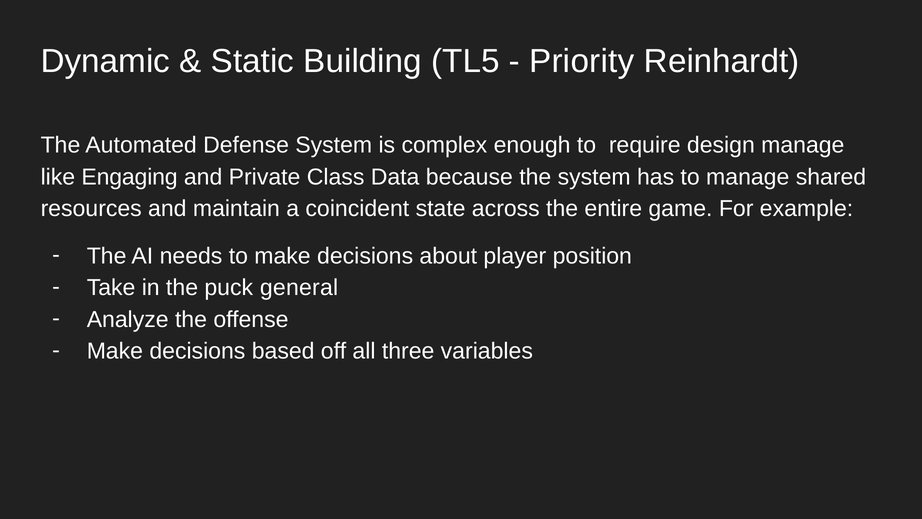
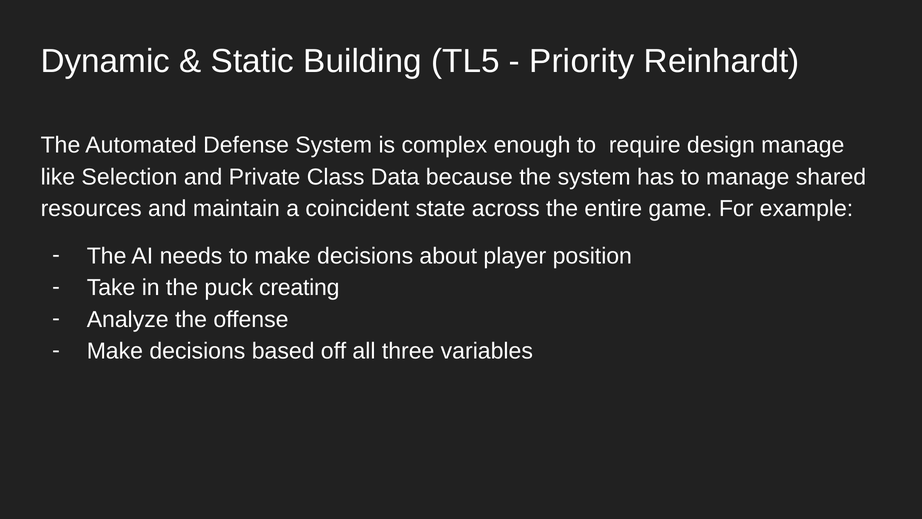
Engaging: Engaging -> Selection
general: general -> creating
